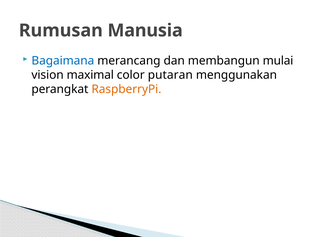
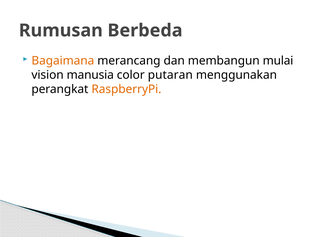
Manusia: Manusia -> Berbeda
Bagaimana colour: blue -> orange
maximal: maximal -> manusia
